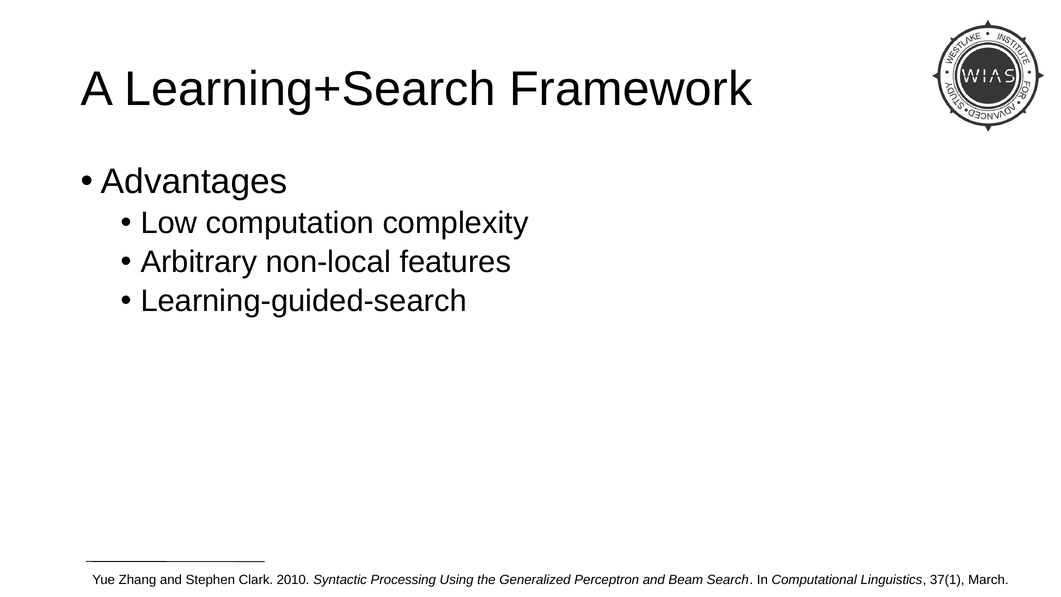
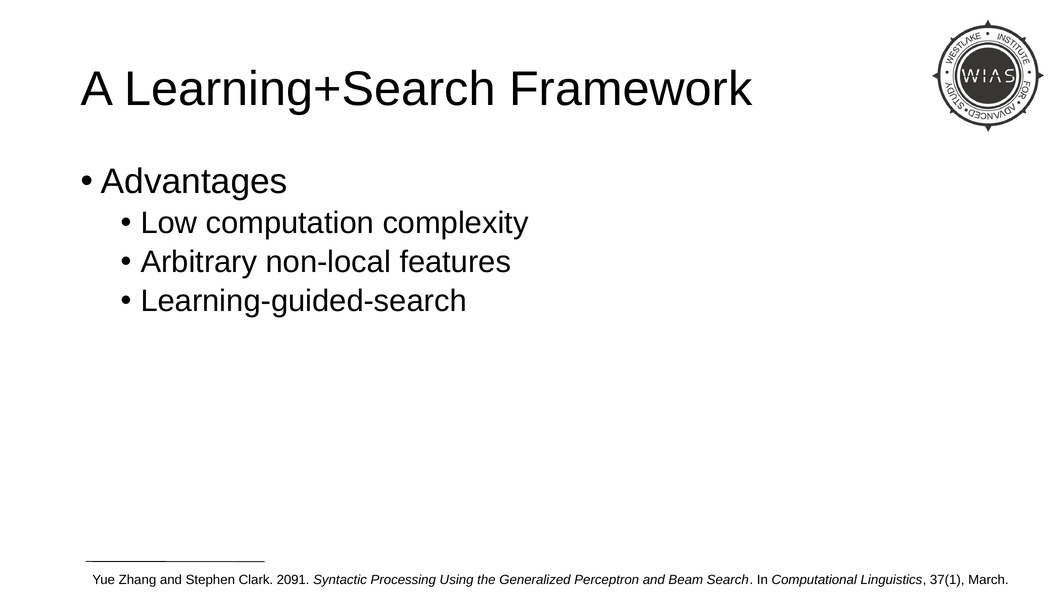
2010: 2010 -> 2091
